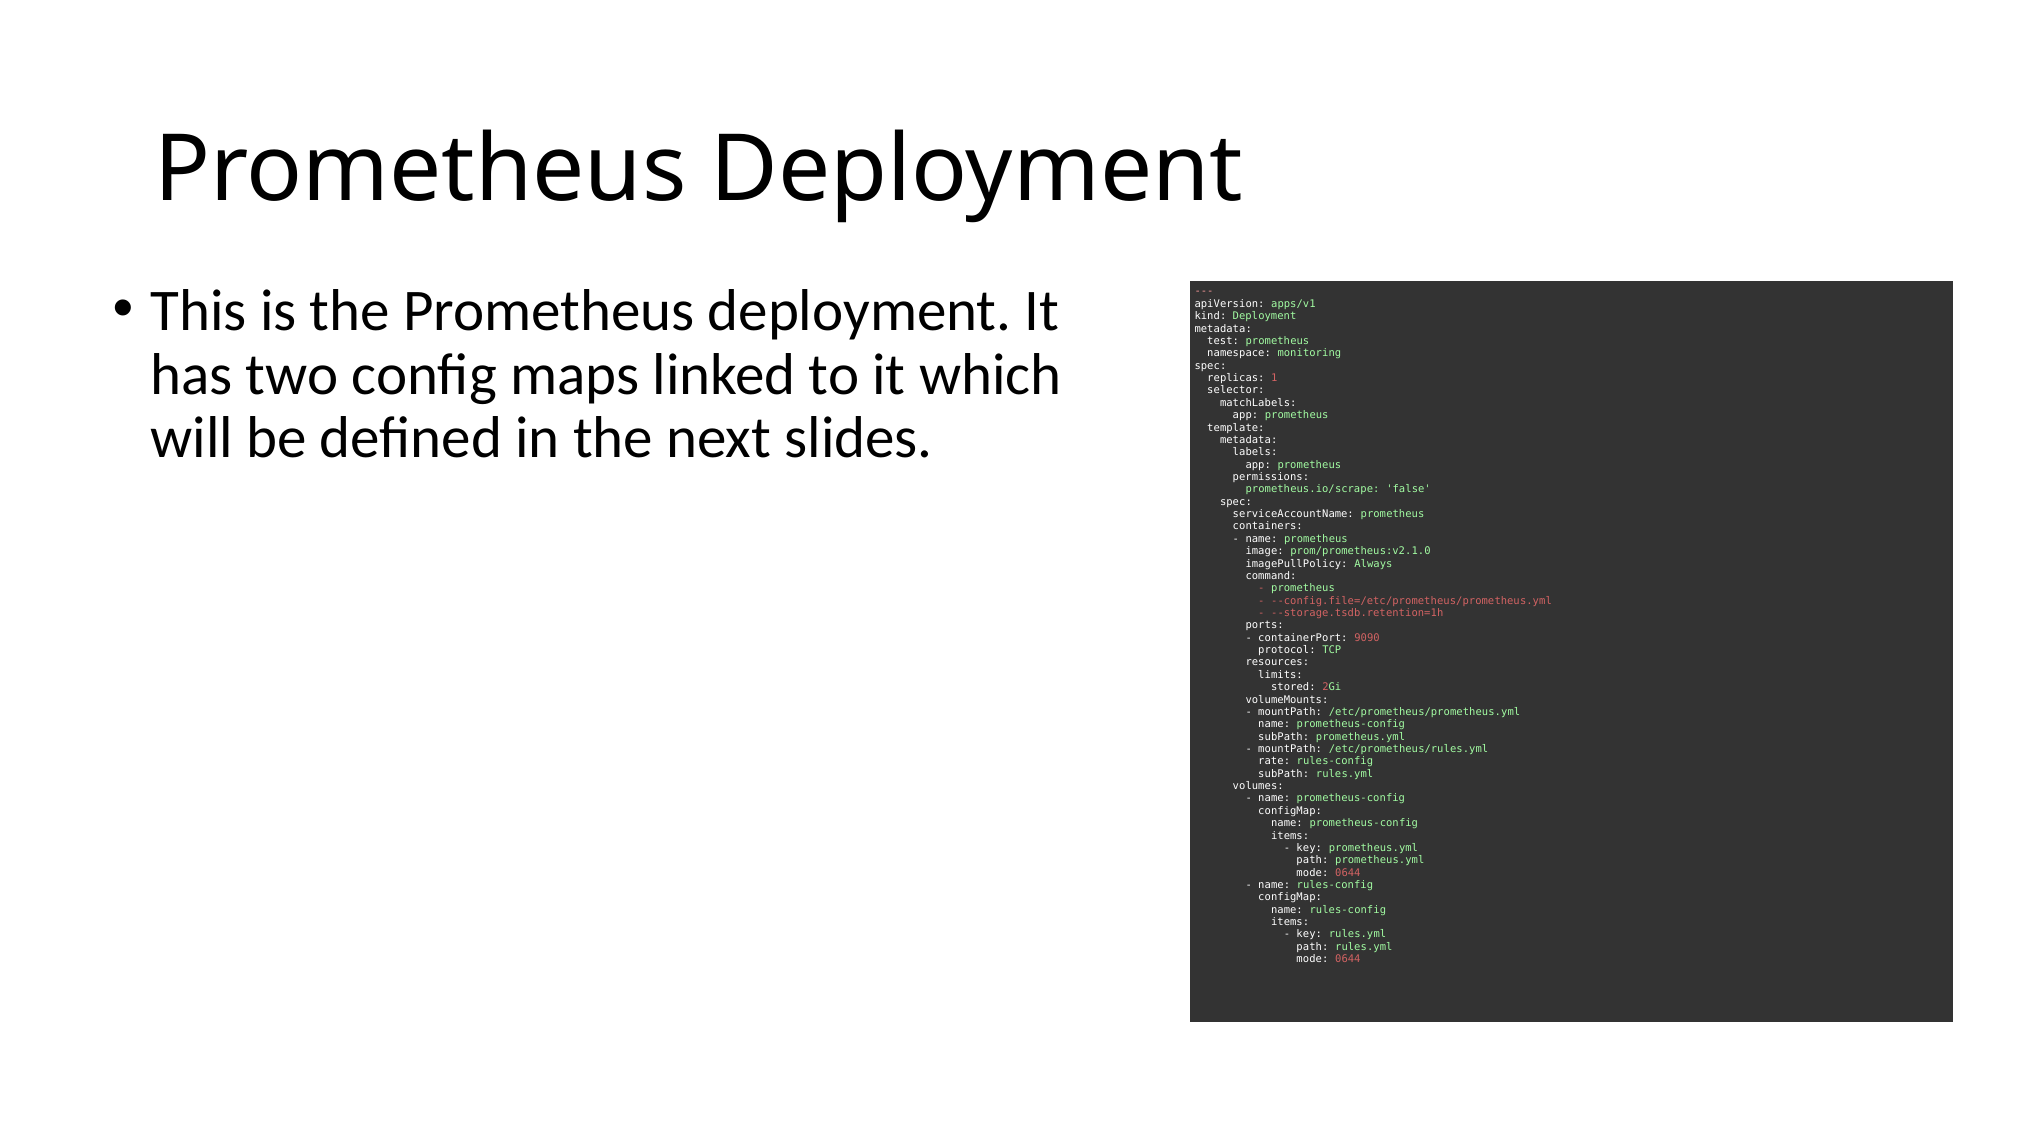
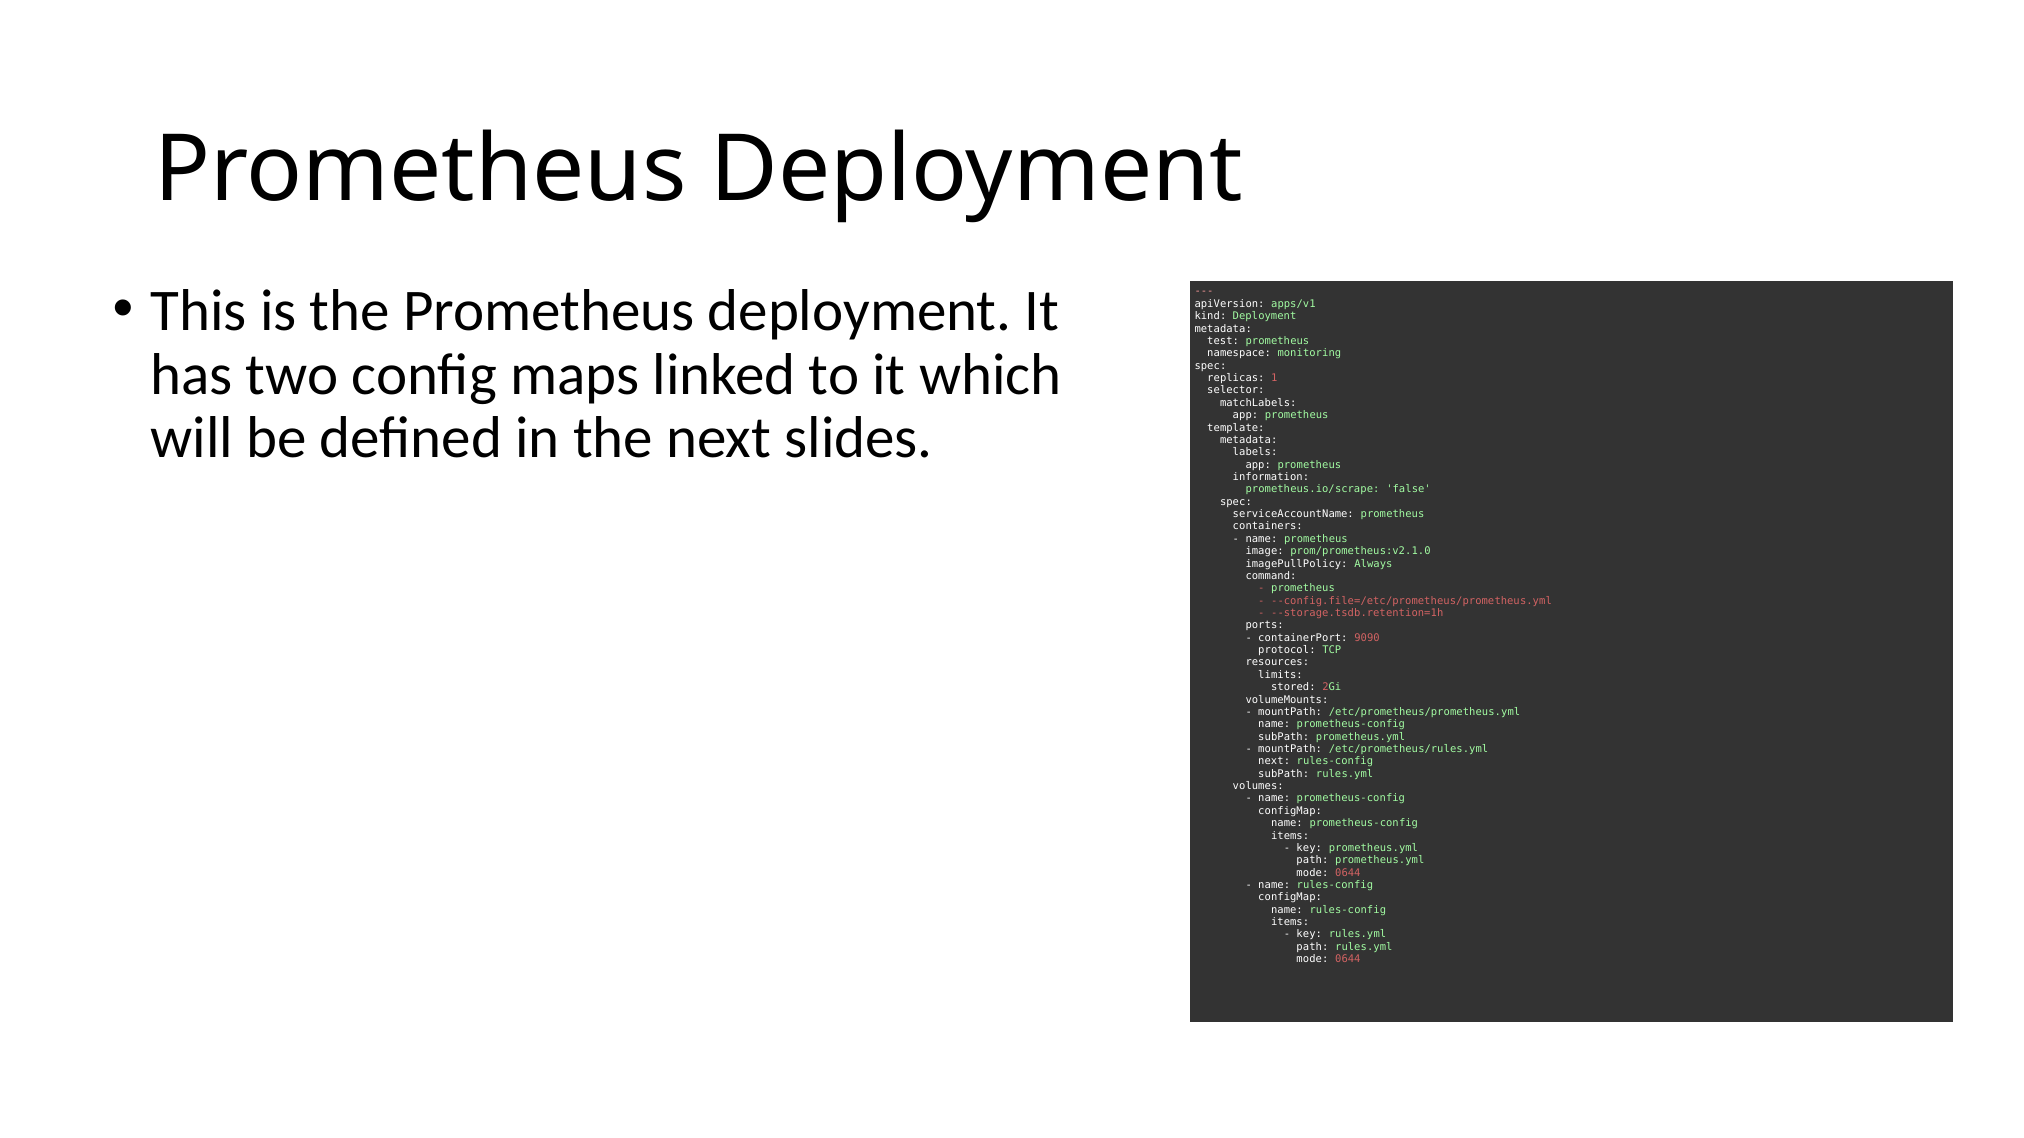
permissions: permissions -> information
rate at (1274, 762): rate -> next
